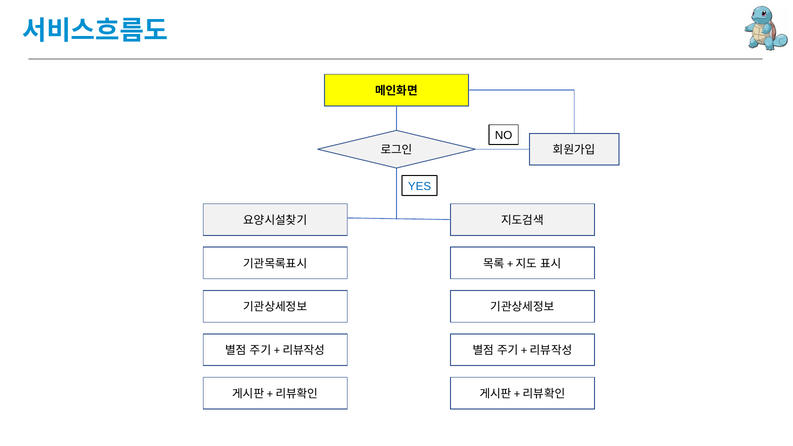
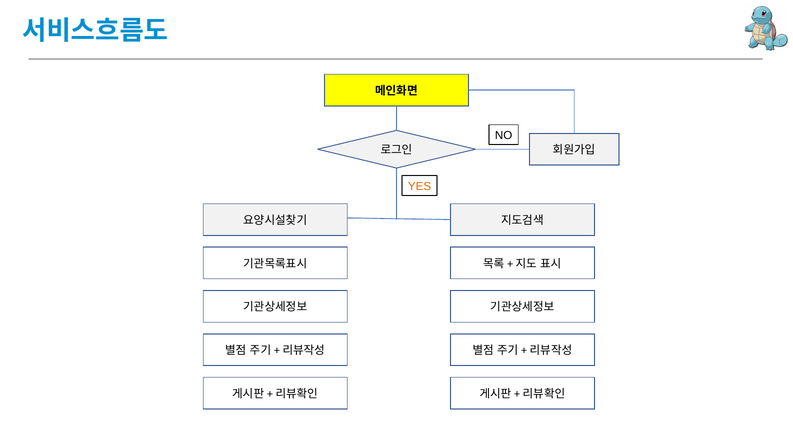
YES colour: blue -> orange
